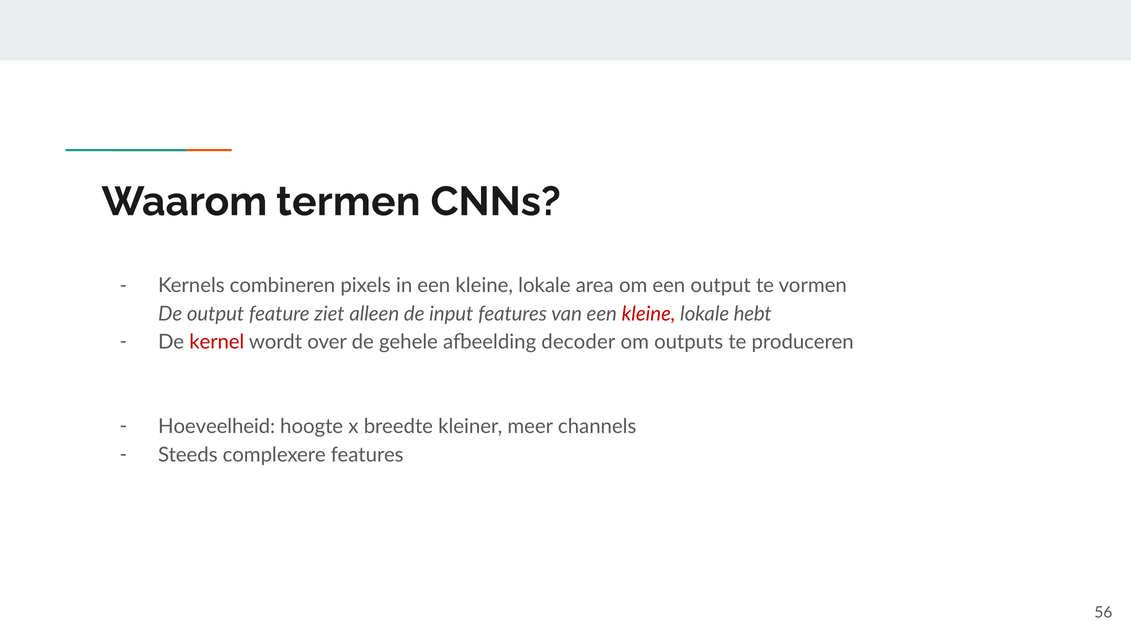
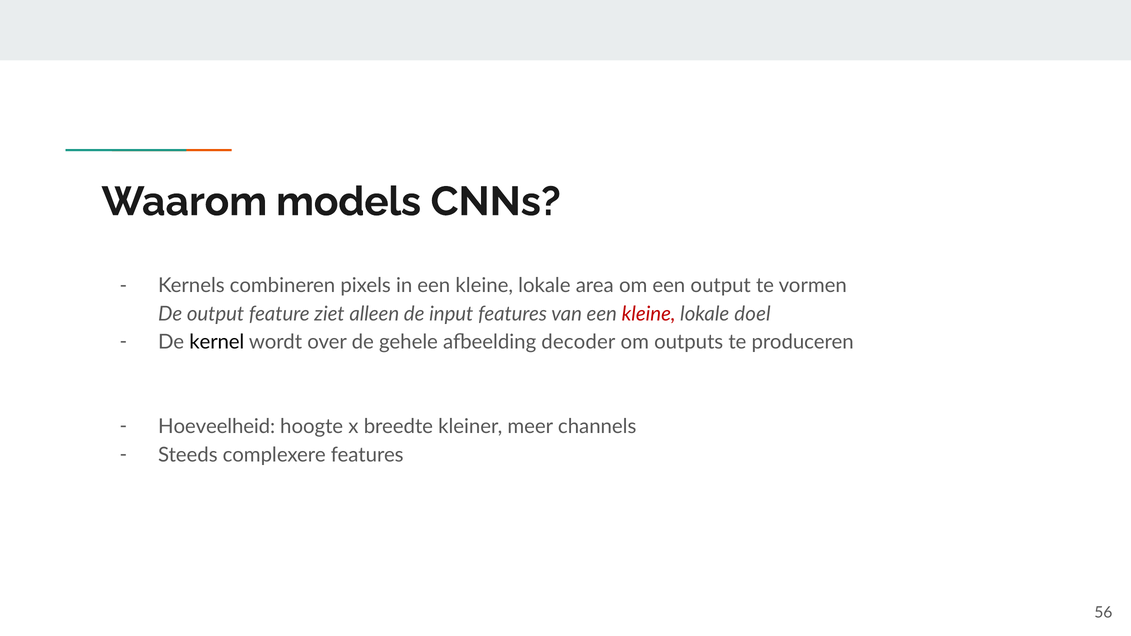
termen: termen -> models
hebt: hebt -> doel
kernel colour: red -> black
